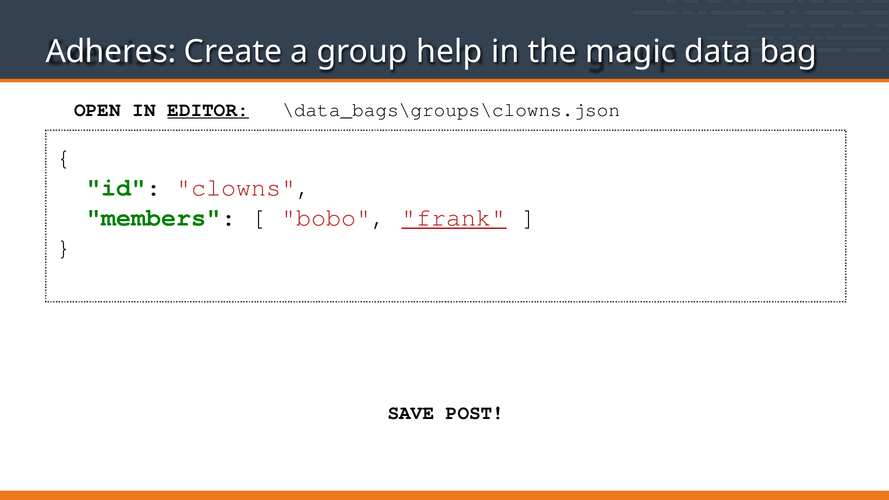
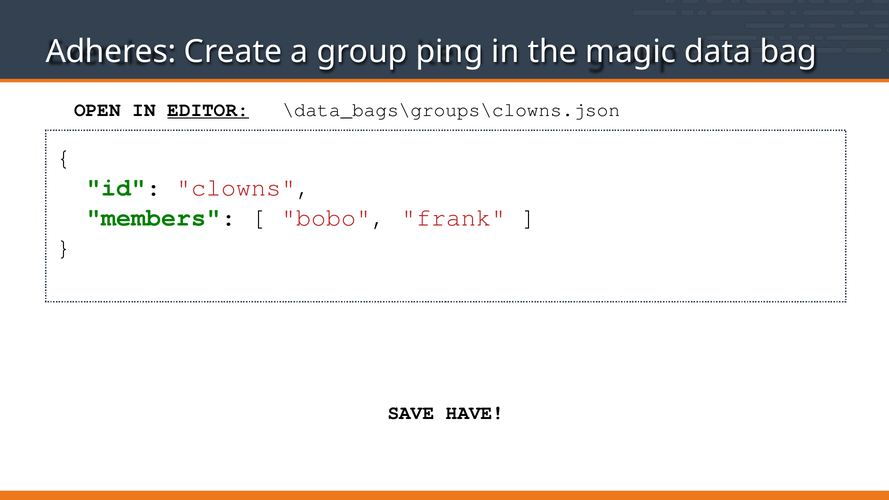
help: help -> ping
frank underline: present -> none
POST: POST -> HAVE
